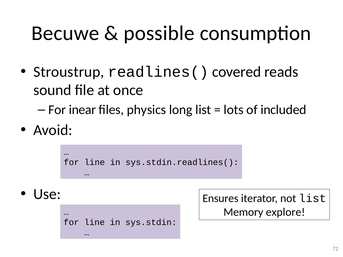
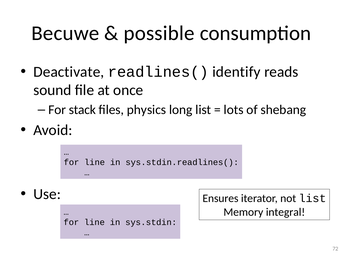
Stroustrup: Stroustrup -> Deactivate
covered: covered -> identify
inear: inear -> stack
included: included -> shebang
explore: explore -> integral
